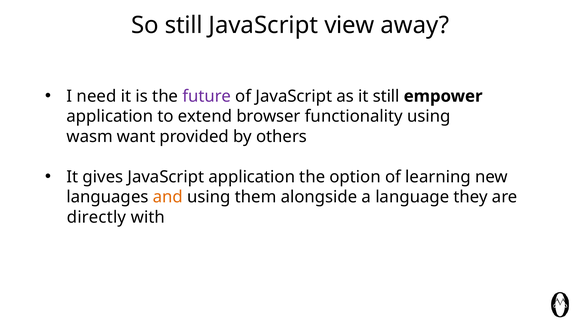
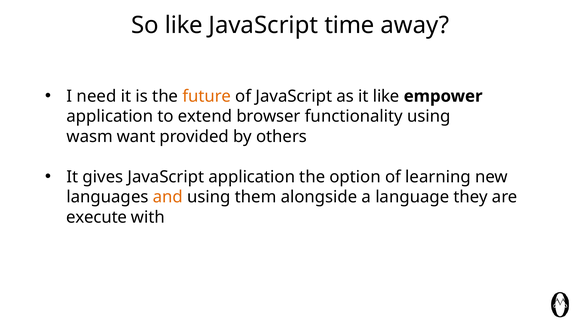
So still: still -> like
view: view -> time
future colour: purple -> orange
it still: still -> like
directly: directly -> execute
